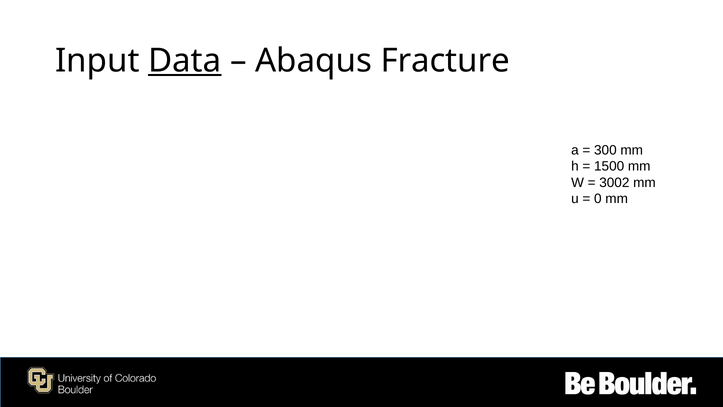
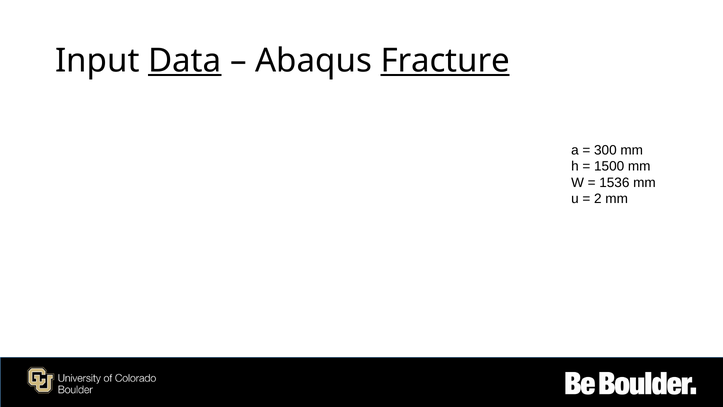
Fracture underline: none -> present
3002: 3002 -> 1536
0: 0 -> 2
